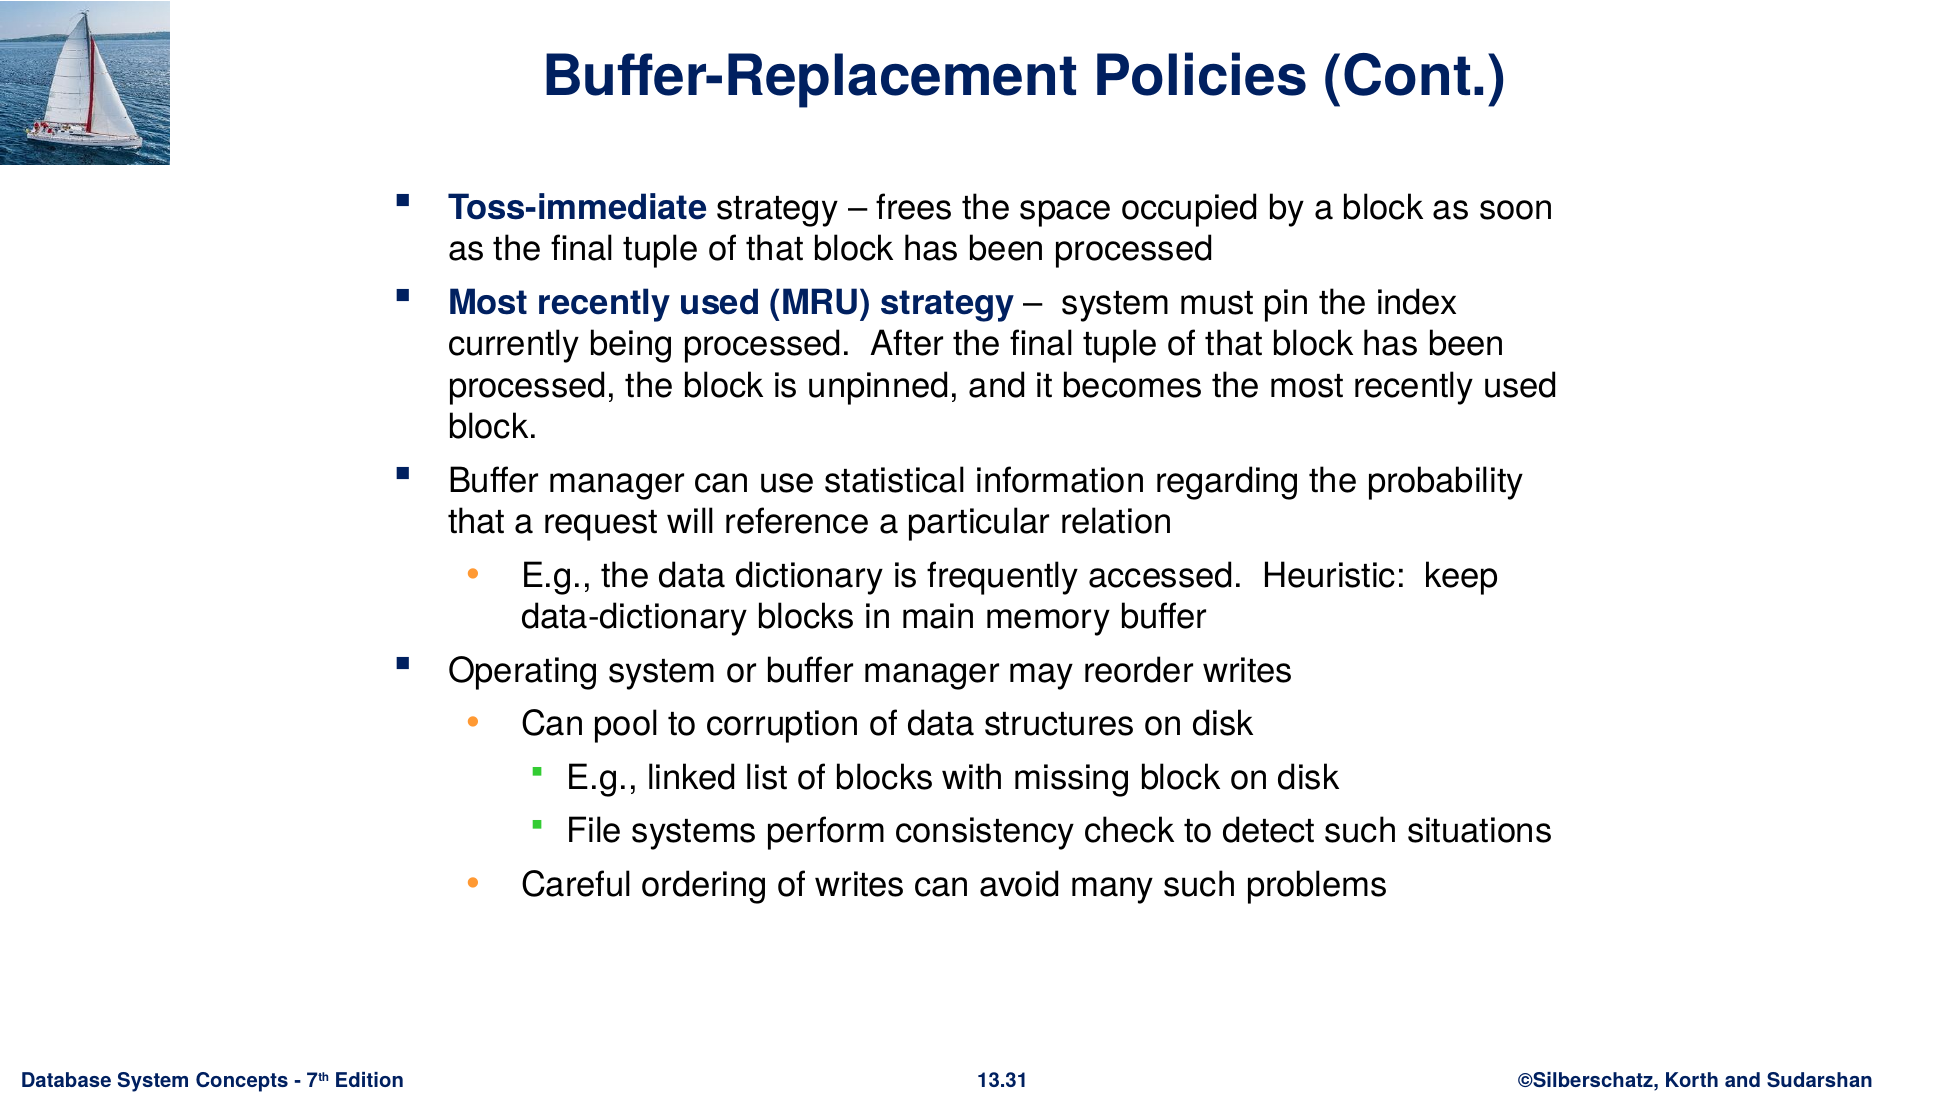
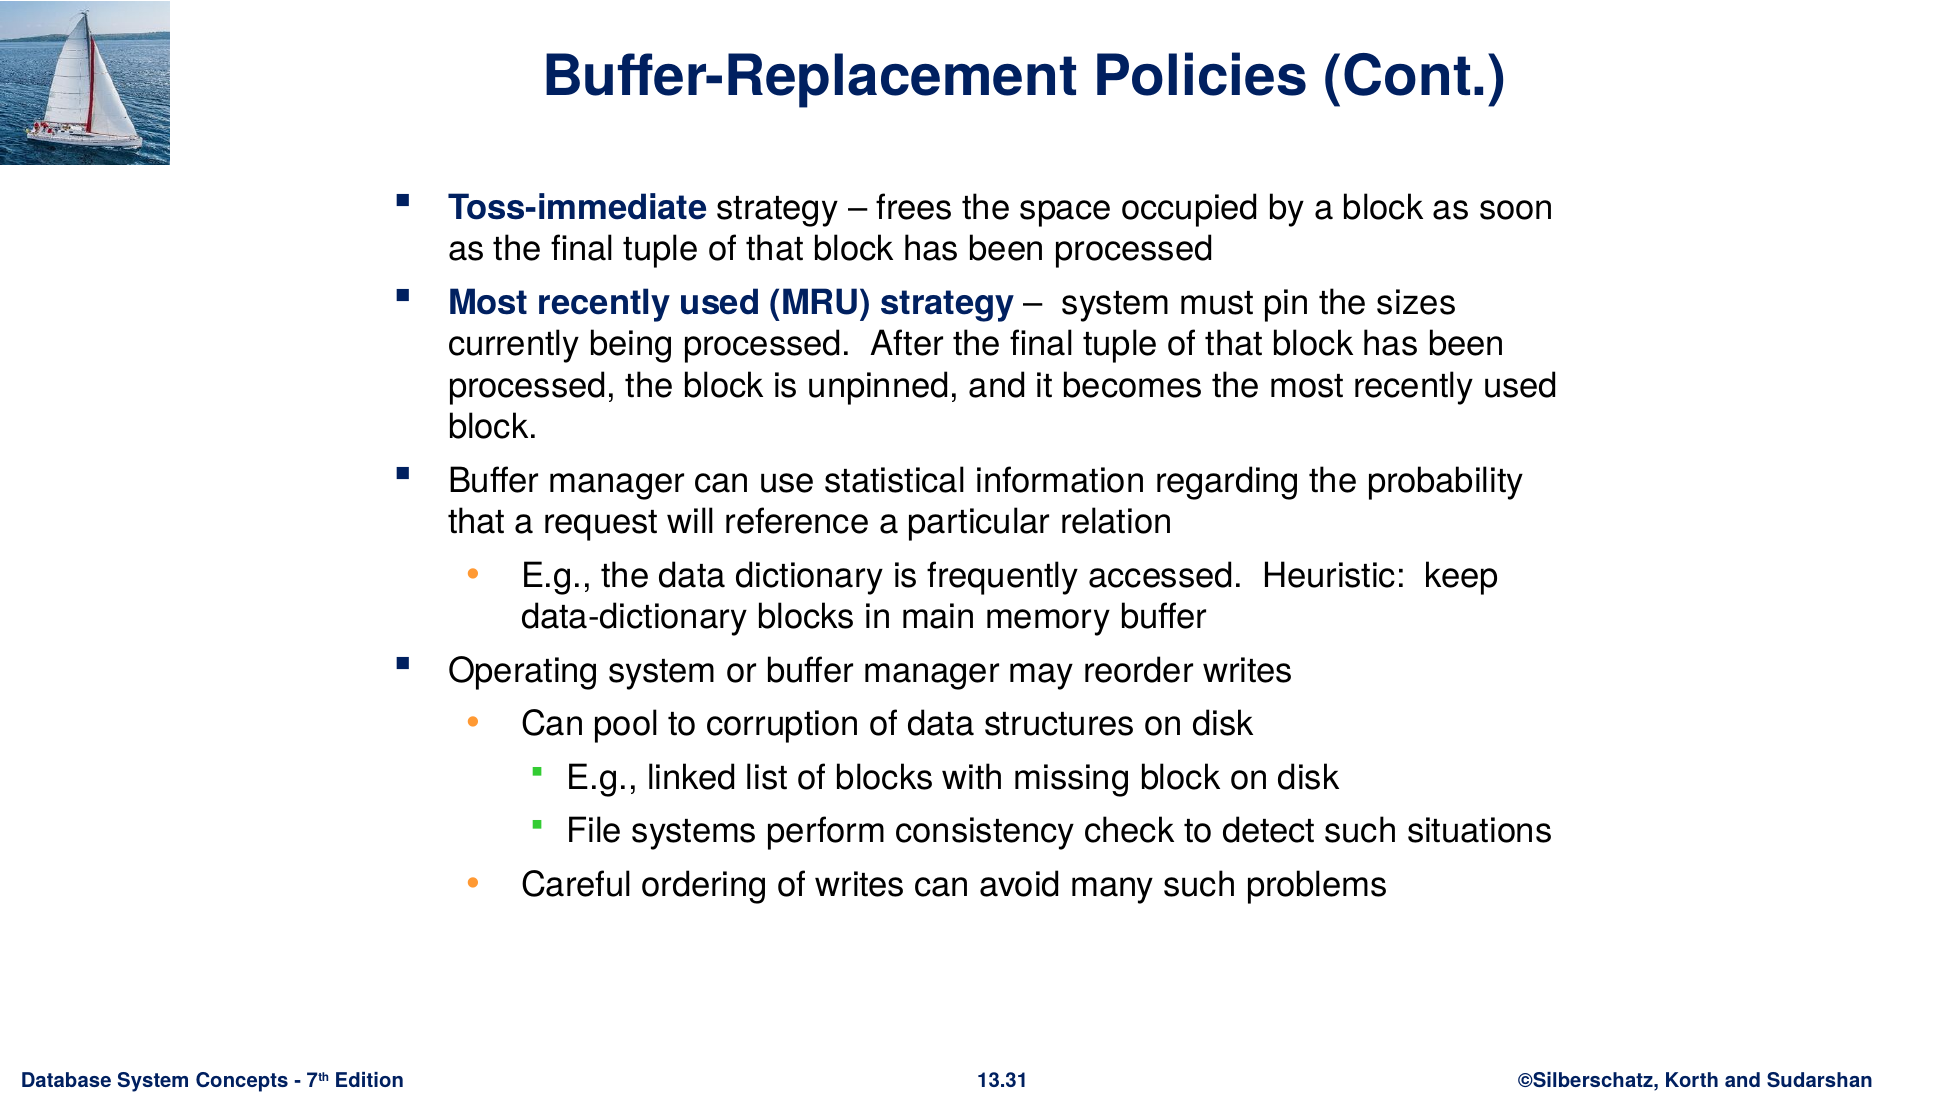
index: index -> sizes
